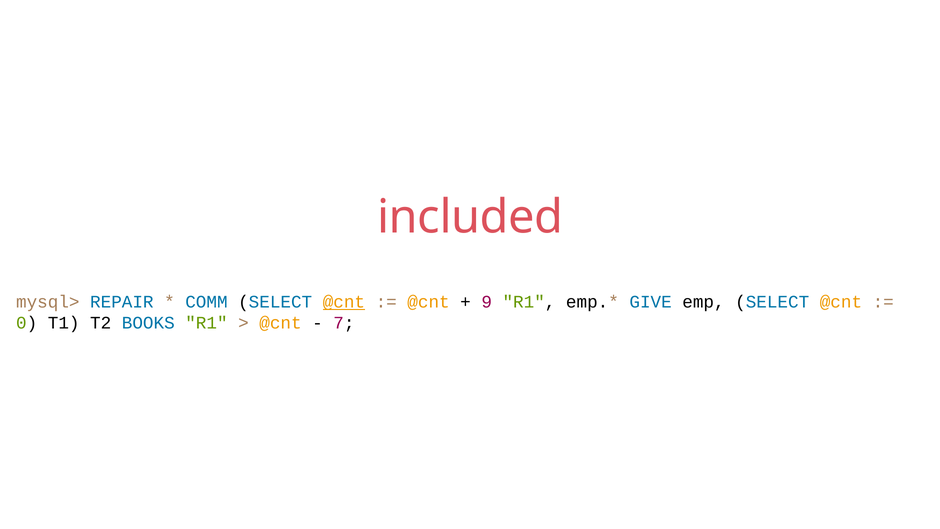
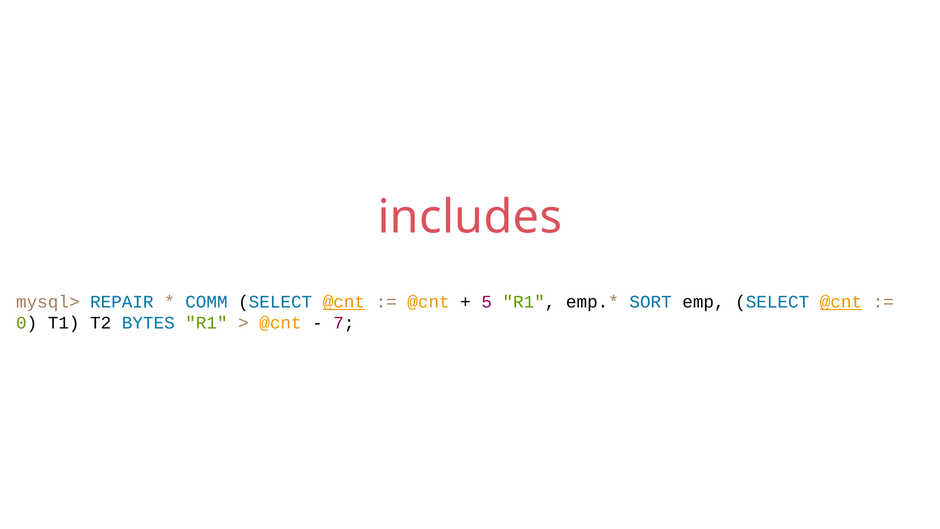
included: included -> includes
9: 9 -> 5
GIVE: GIVE -> SORT
@cnt at (841, 302) underline: none -> present
BOOKS: BOOKS -> BYTES
